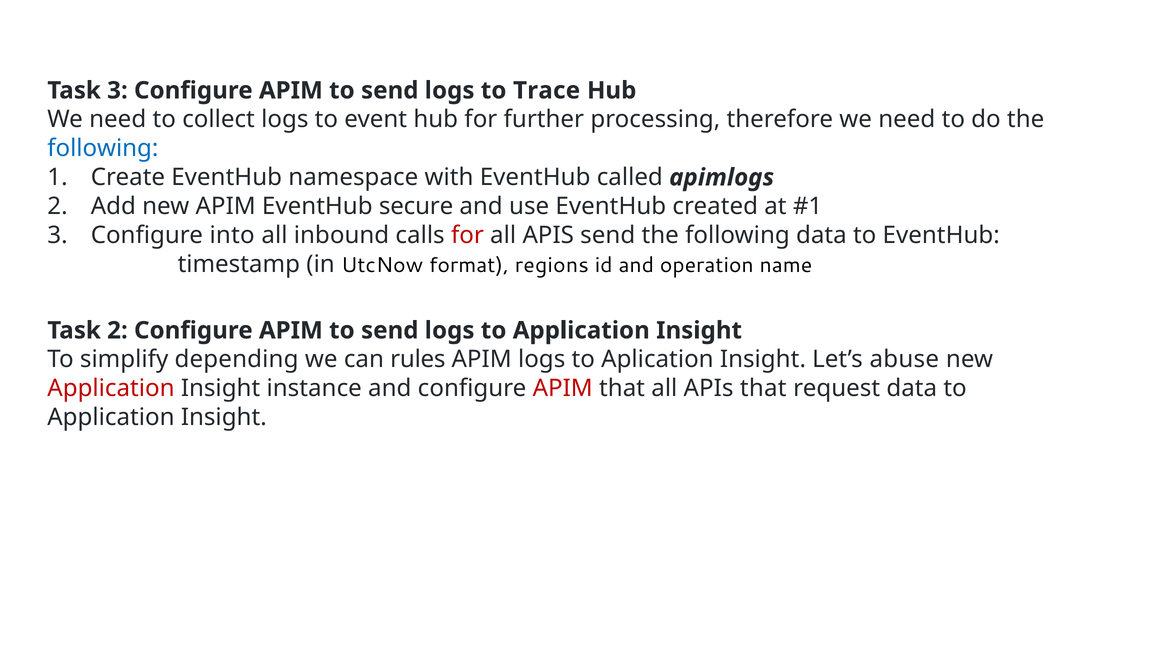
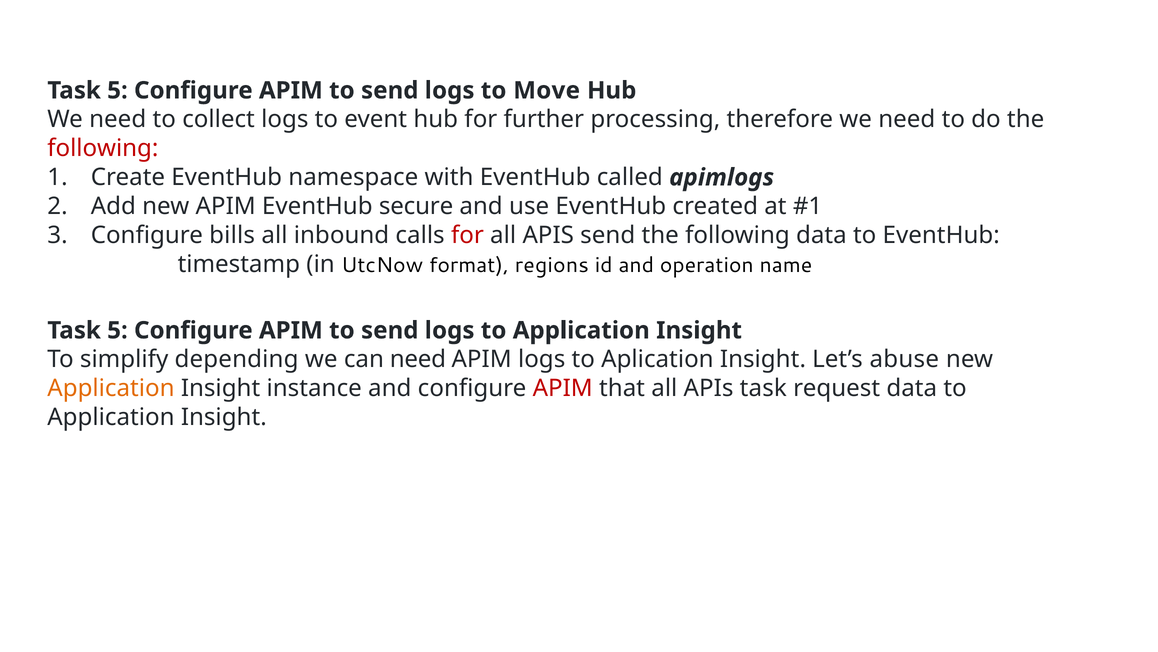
3 at (117, 90): 3 -> 5
Trace: Trace -> Move
following at (103, 148) colour: blue -> red
into: into -> bills
2 at (117, 330): 2 -> 5
can rules: rules -> need
Application at (111, 388) colour: red -> orange
APIs that: that -> task
